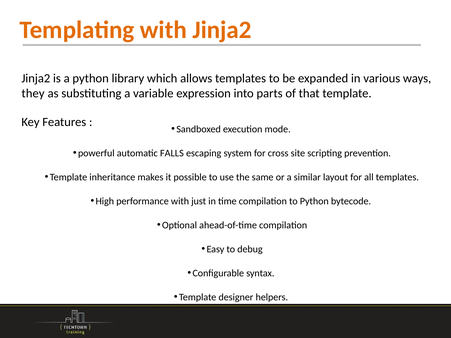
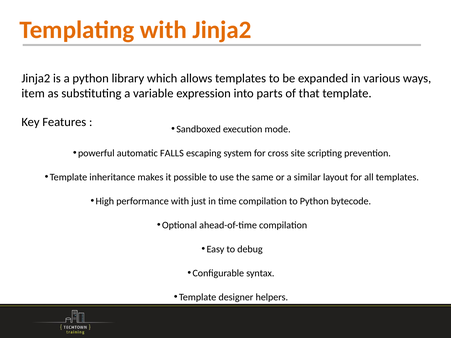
they: they -> item
